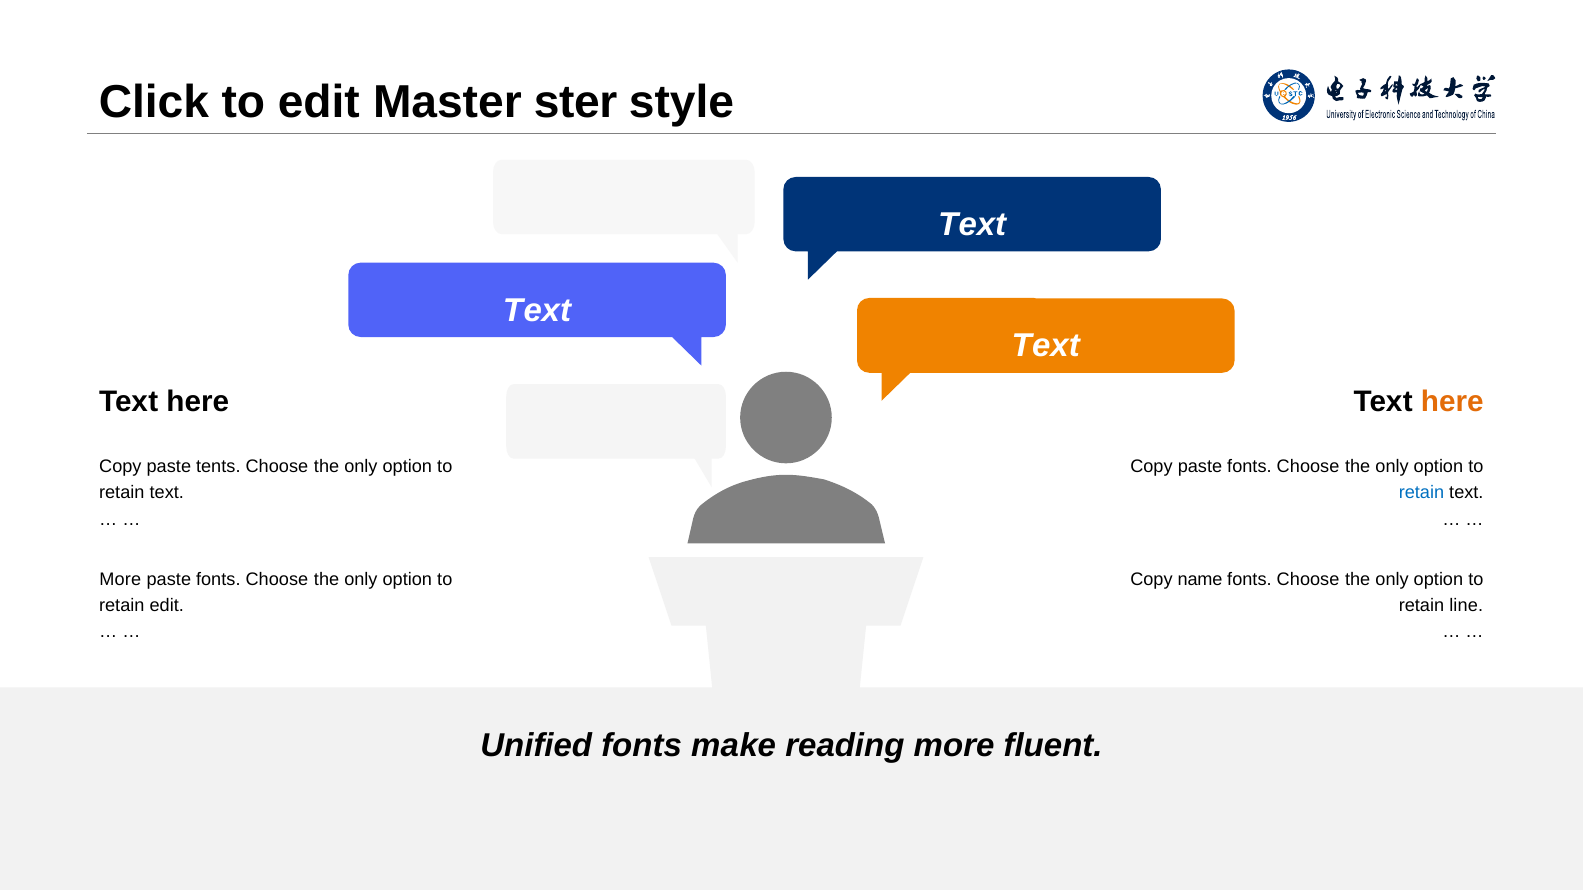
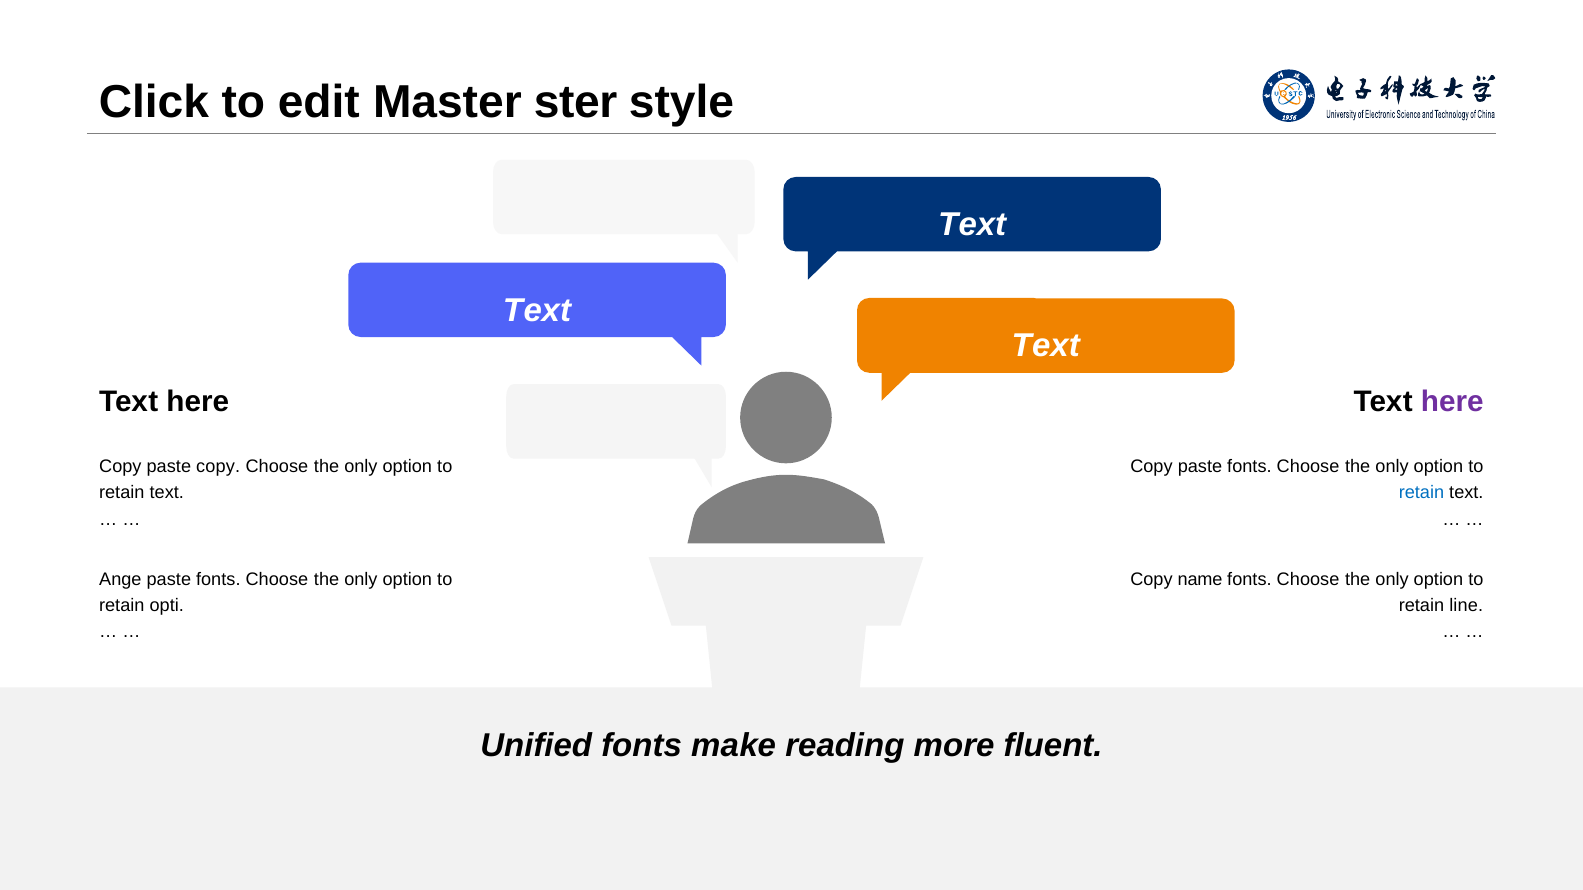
here at (1452, 402) colour: orange -> purple
paste tents: tents -> copy
More at (120, 580): More -> Ange
retain edit: edit -> opti
